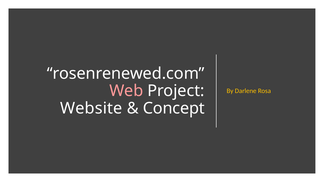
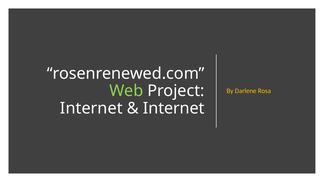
Web colour: pink -> light green
Website at (91, 109): Website -> Internet
Concept at (174, 109): Concept -> Internet
